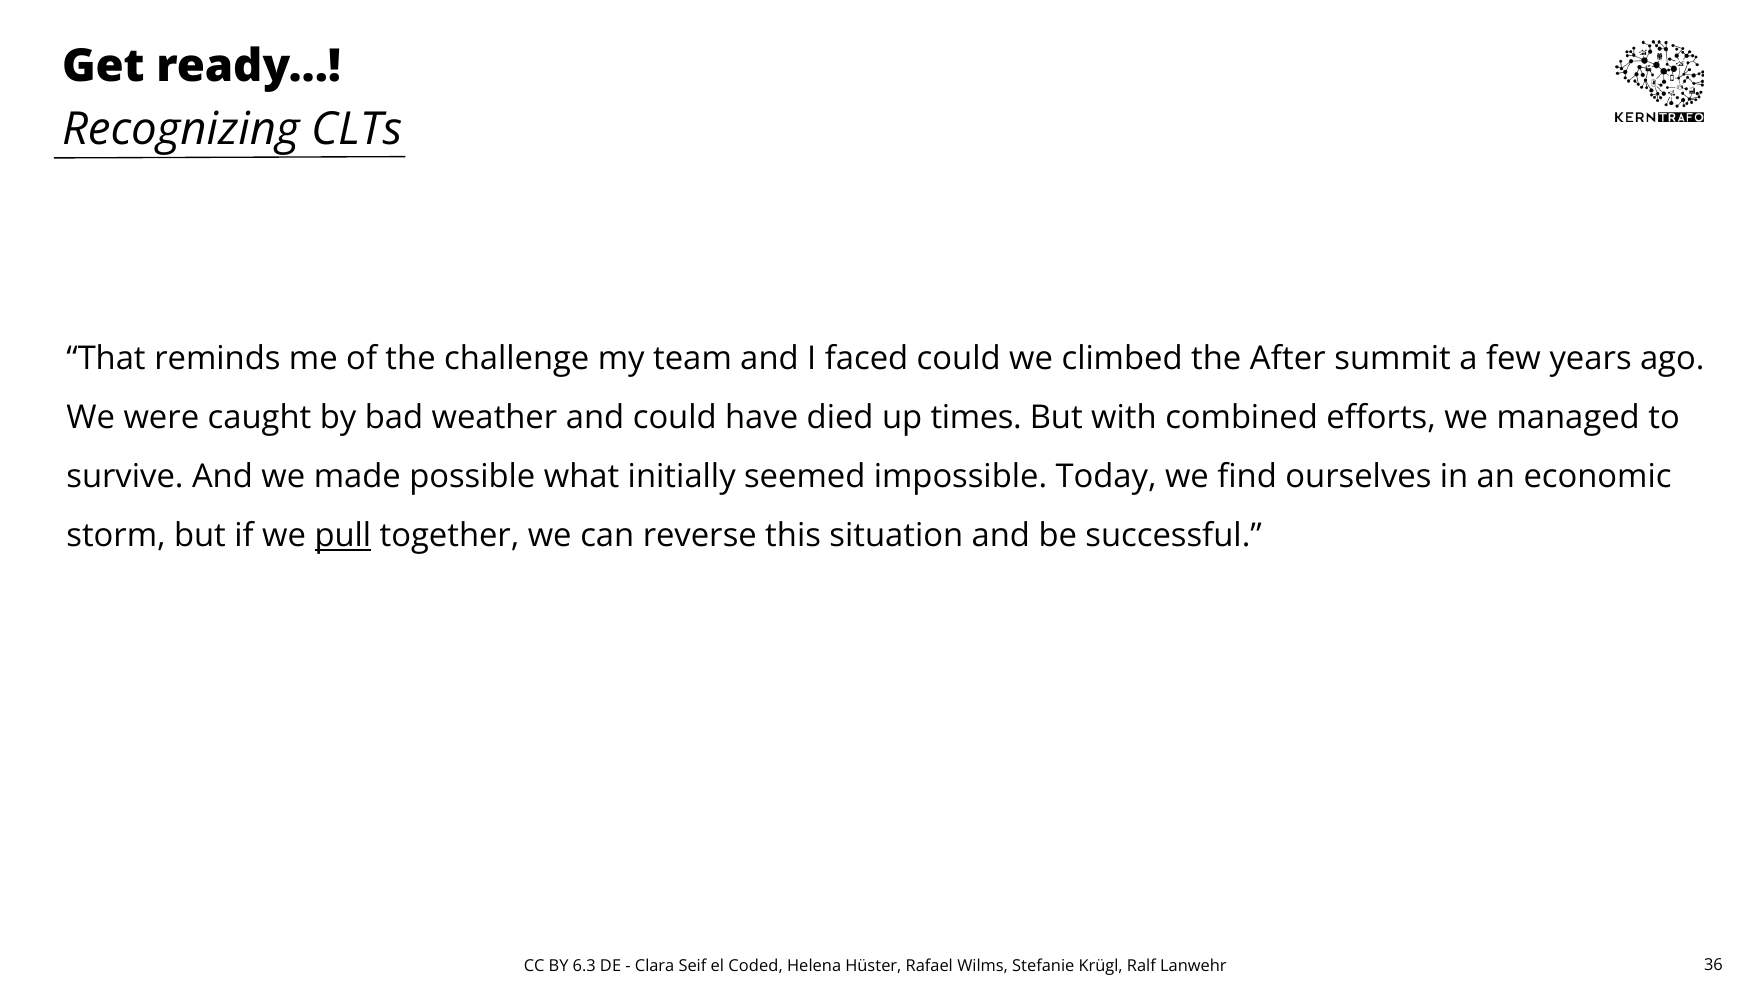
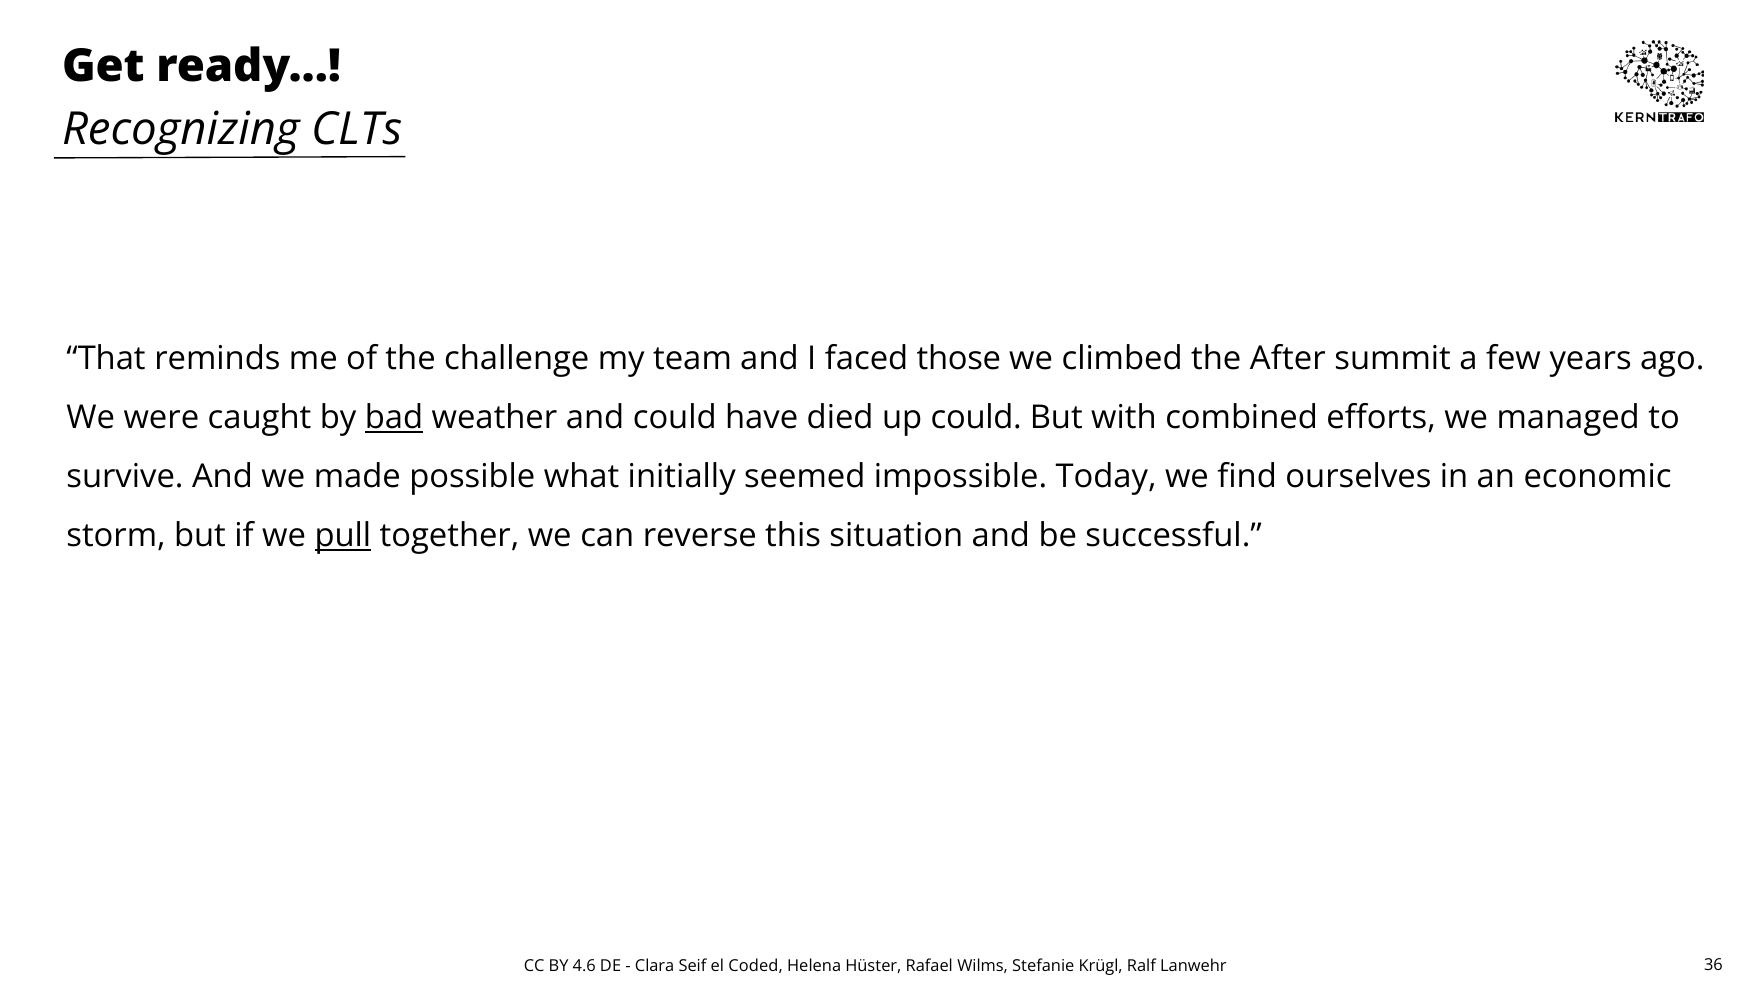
faced could: could -> those
bad underline: none -> present
up times: times -> could
6.3: 6.3 -> 4.6
